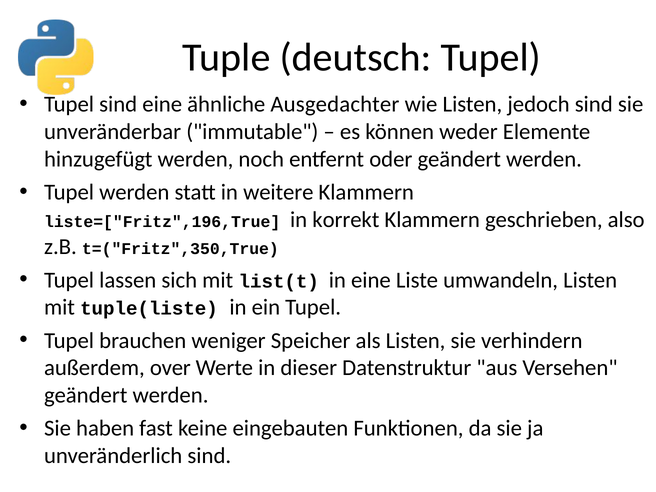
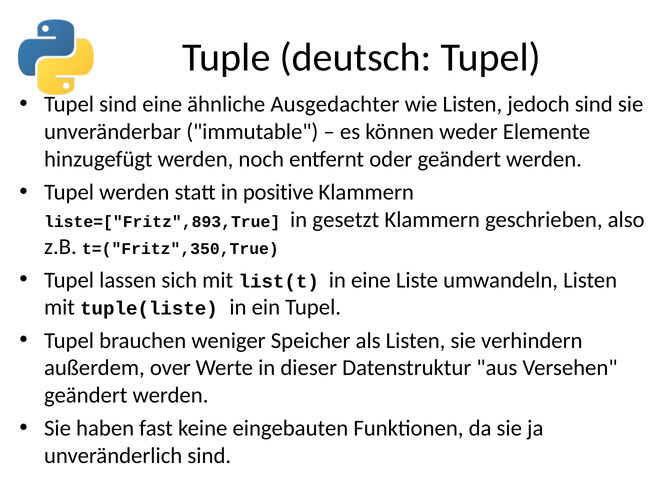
weitere: weitere -> positive
liste=["Fritz",196,True: liste=["Fritz",196,True -> liste=["Fritz",893,True
korrekt: korrekt -> gesetzt
